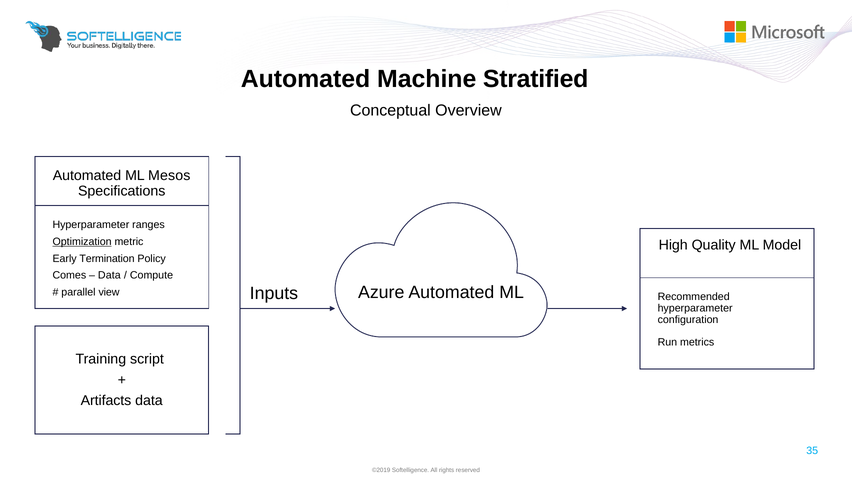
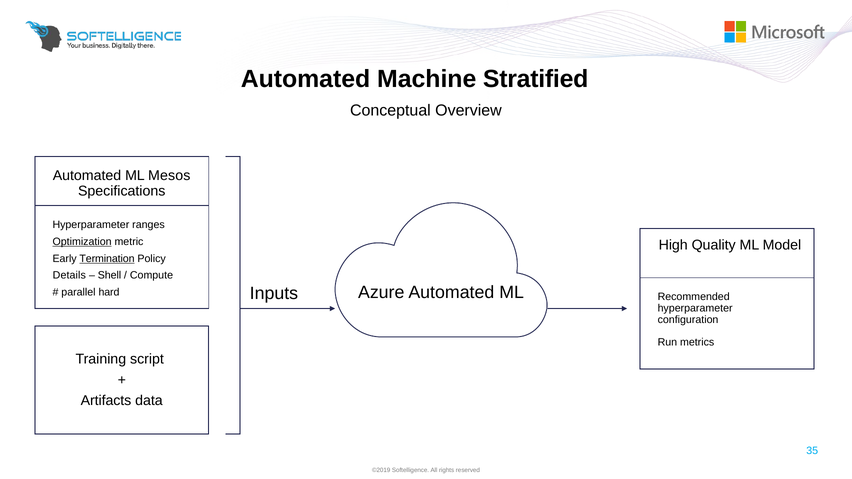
Termination underline: none -> present
Comes: Comes -> Details
Data at (109, 275): Data -> Shell
view: view -> hard
